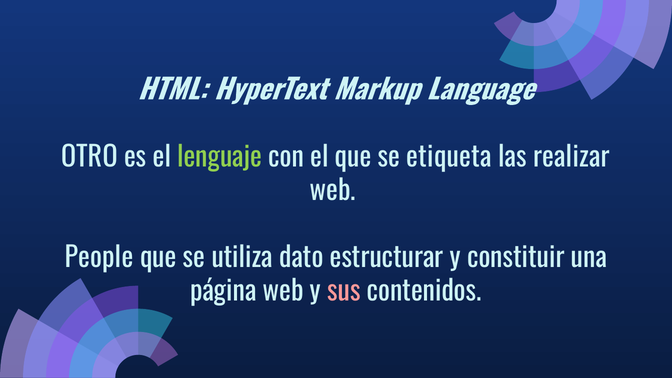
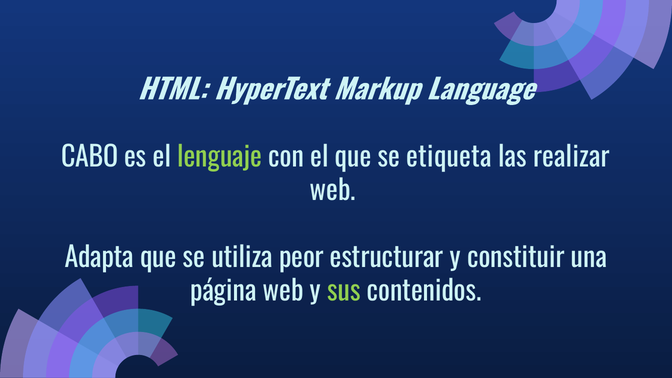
OTRO: OTRO -> CABO
People: People -> Adapta
dato: dato -> peor
sus colour: pink -> light green
